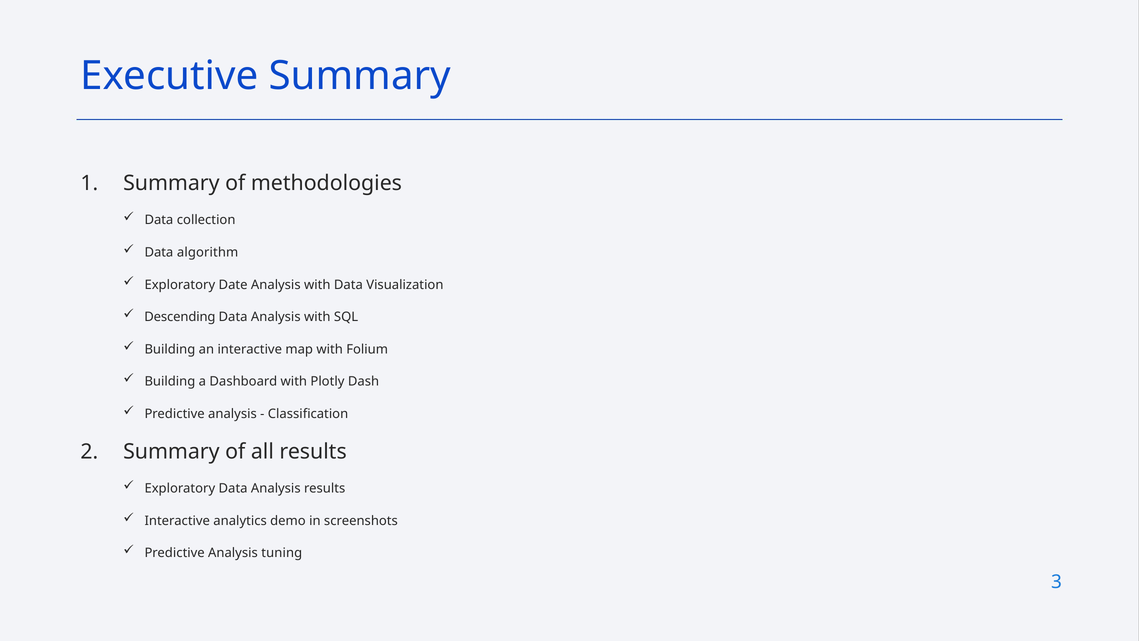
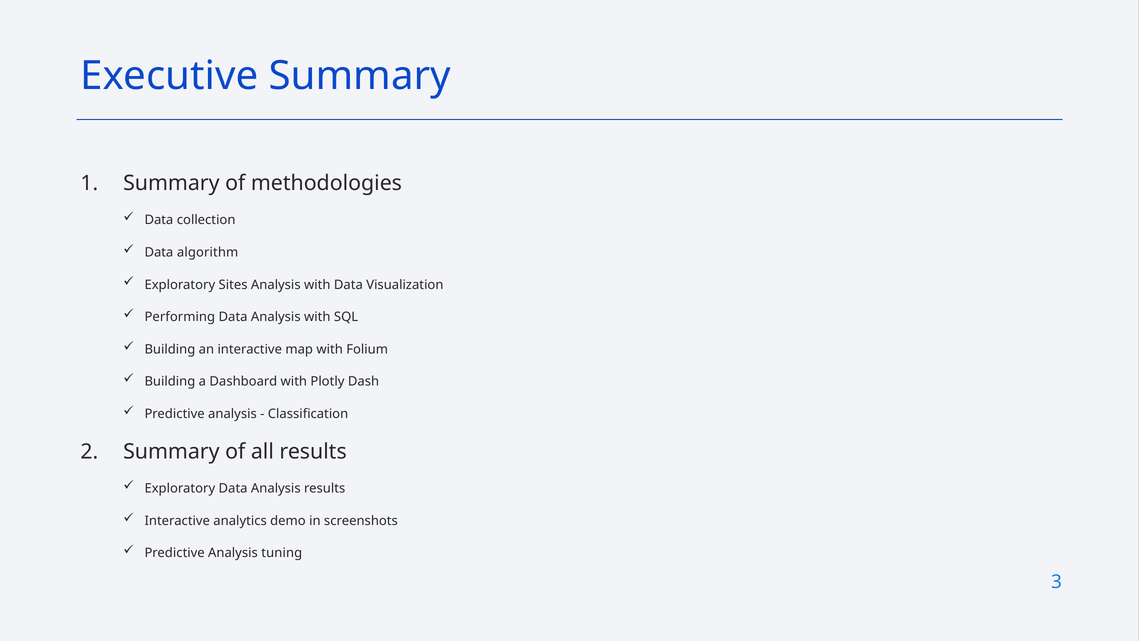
Date: Date -> Sites
Descending: Descending -> Performing
